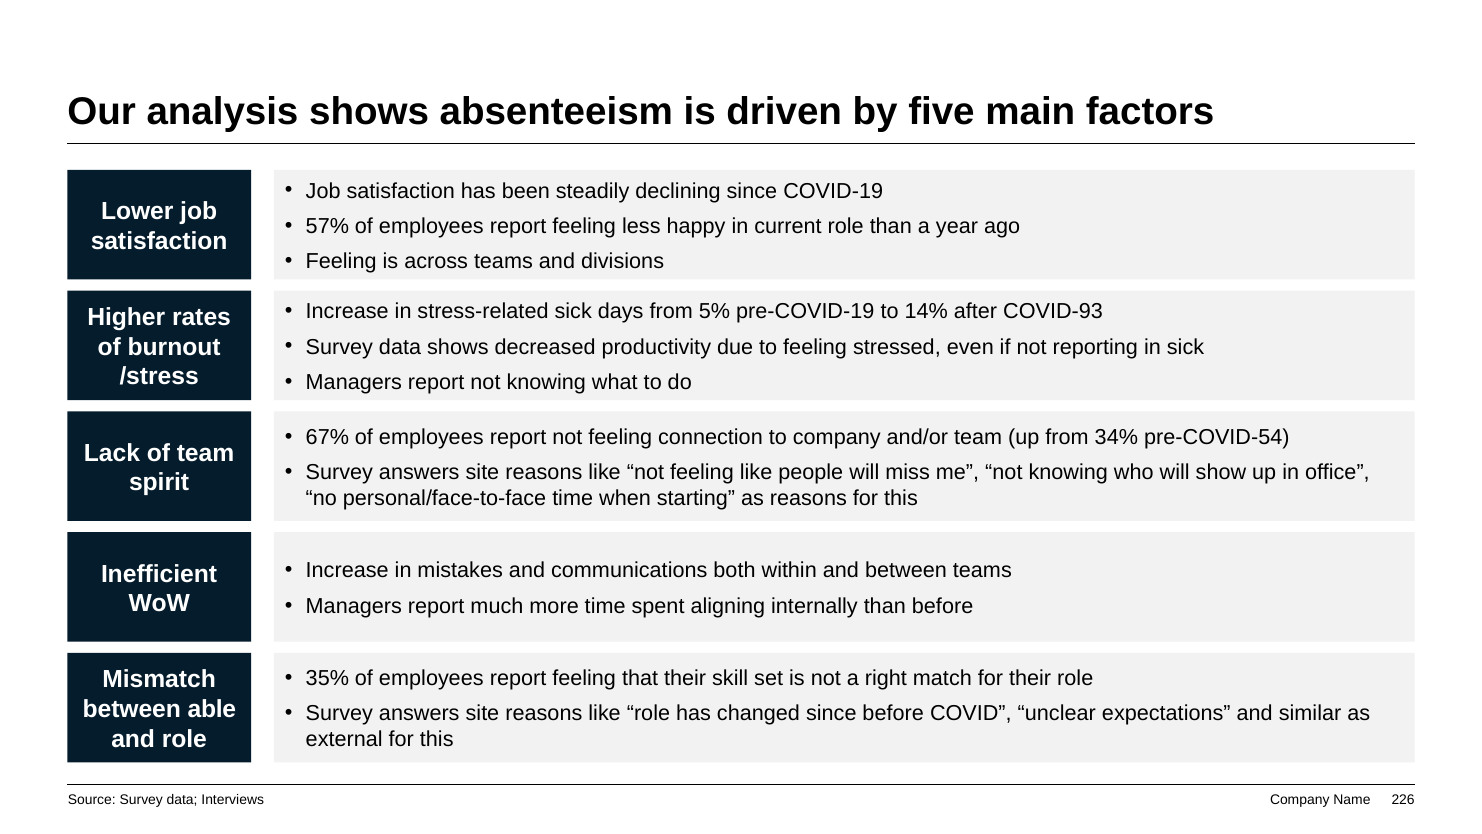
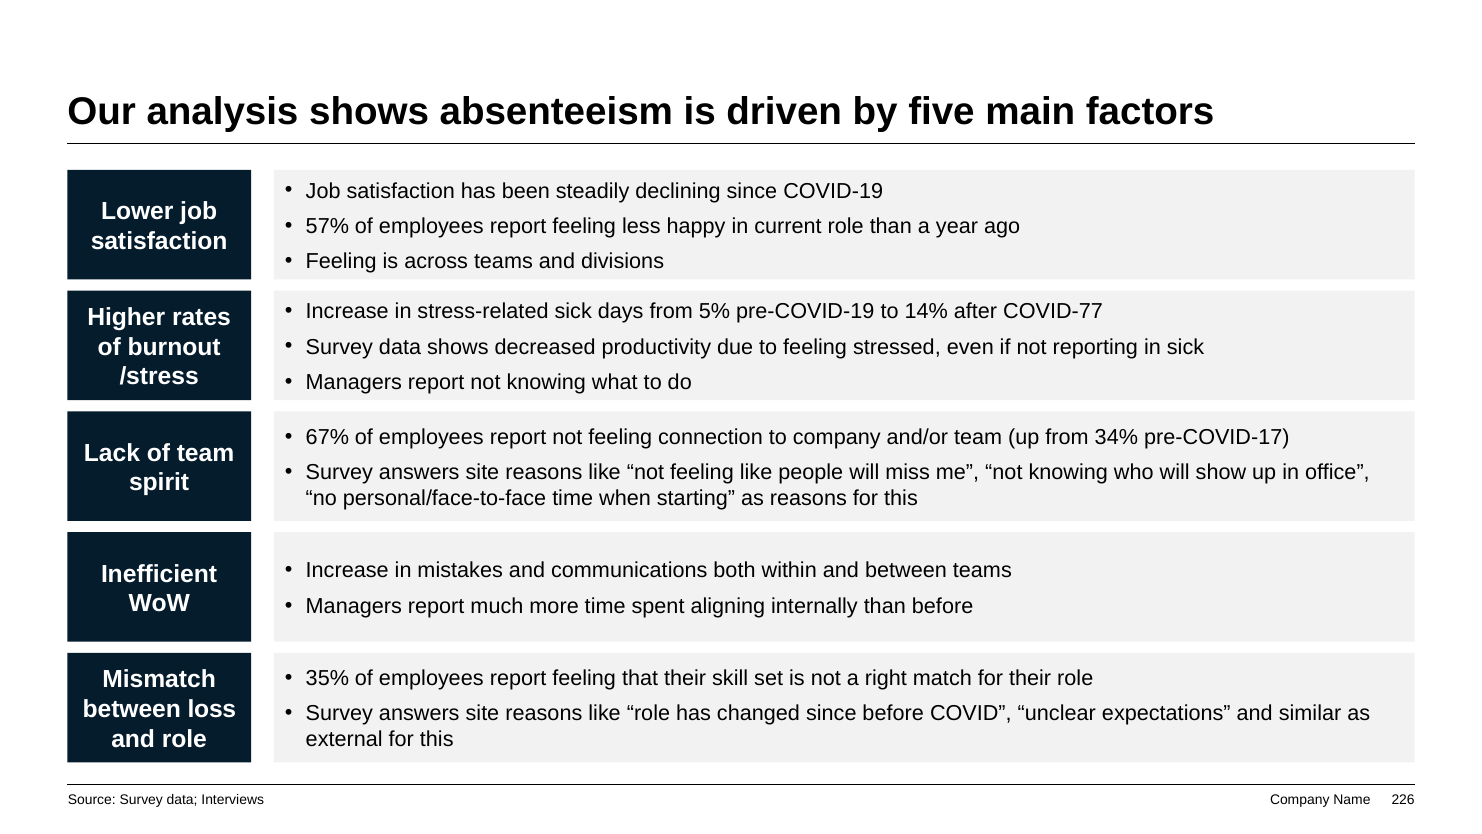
COVID-93: COVID-93 -> COVID-77
pre-COVID-54: pre-COVID-54 -> pre-COVID-17
able: able -> loss
